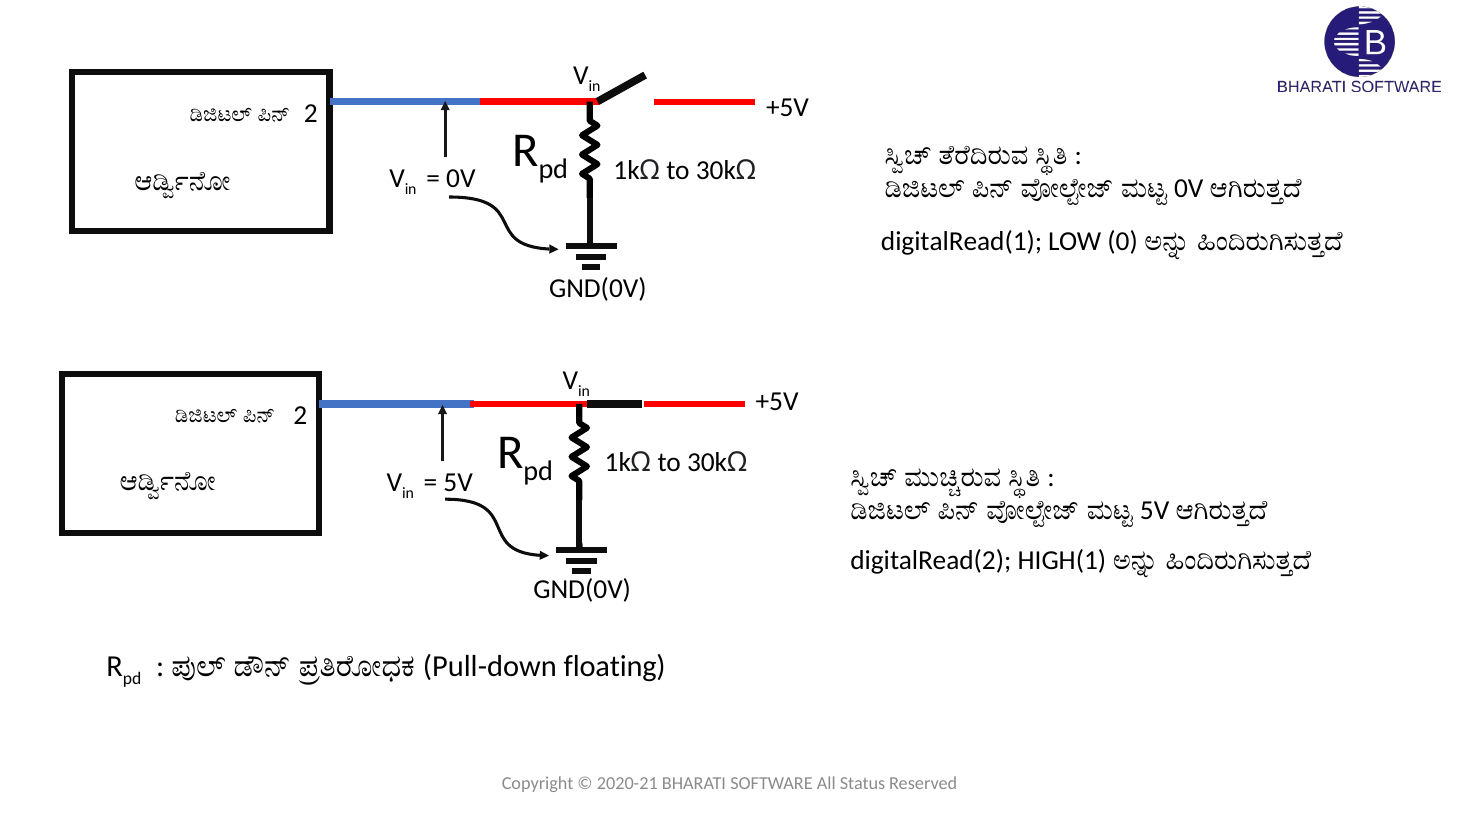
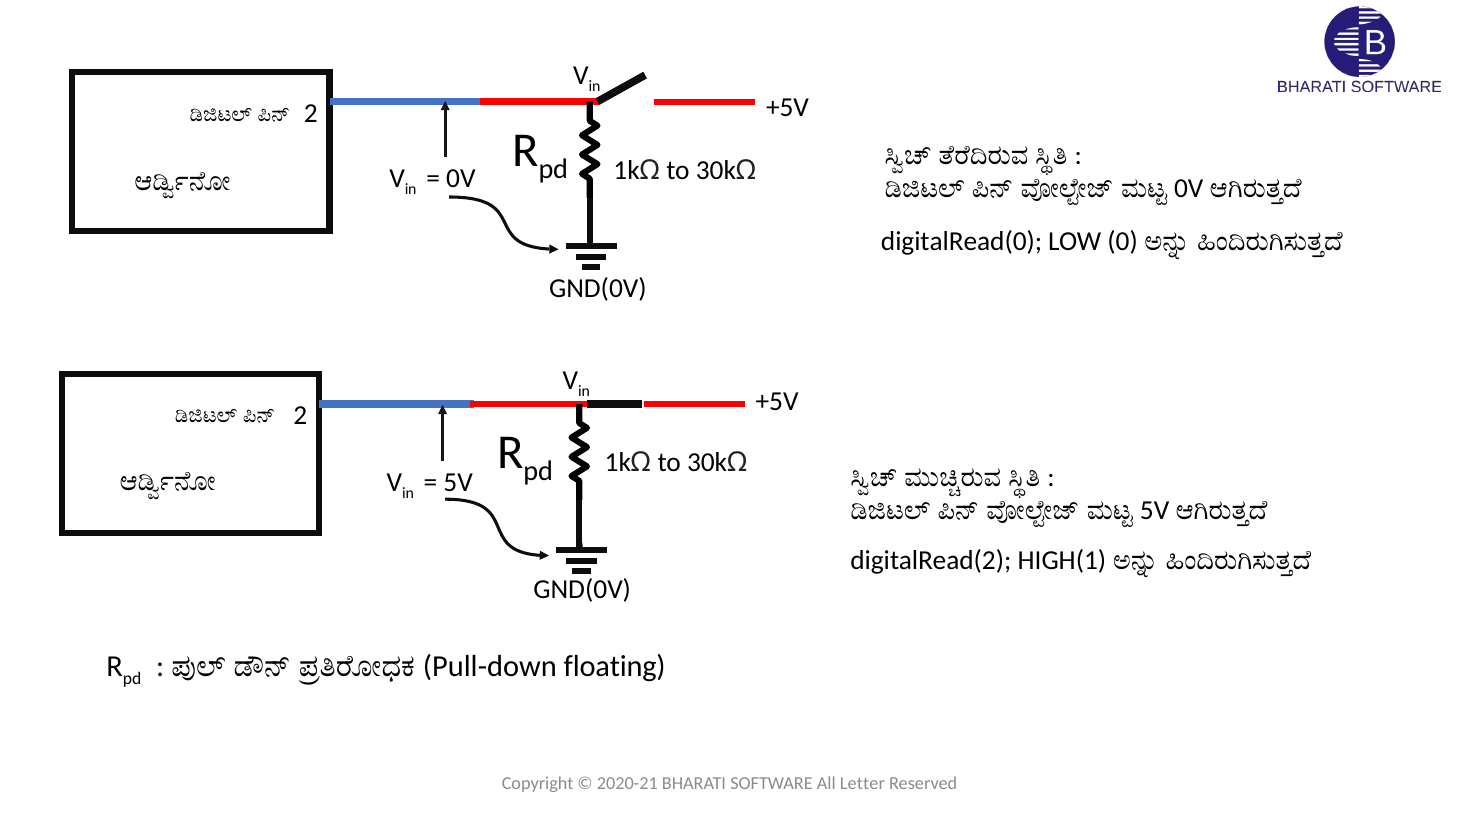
digitalRead(1: digitalRead(1 -> digitalRead(0
Status: Status -> Letter
